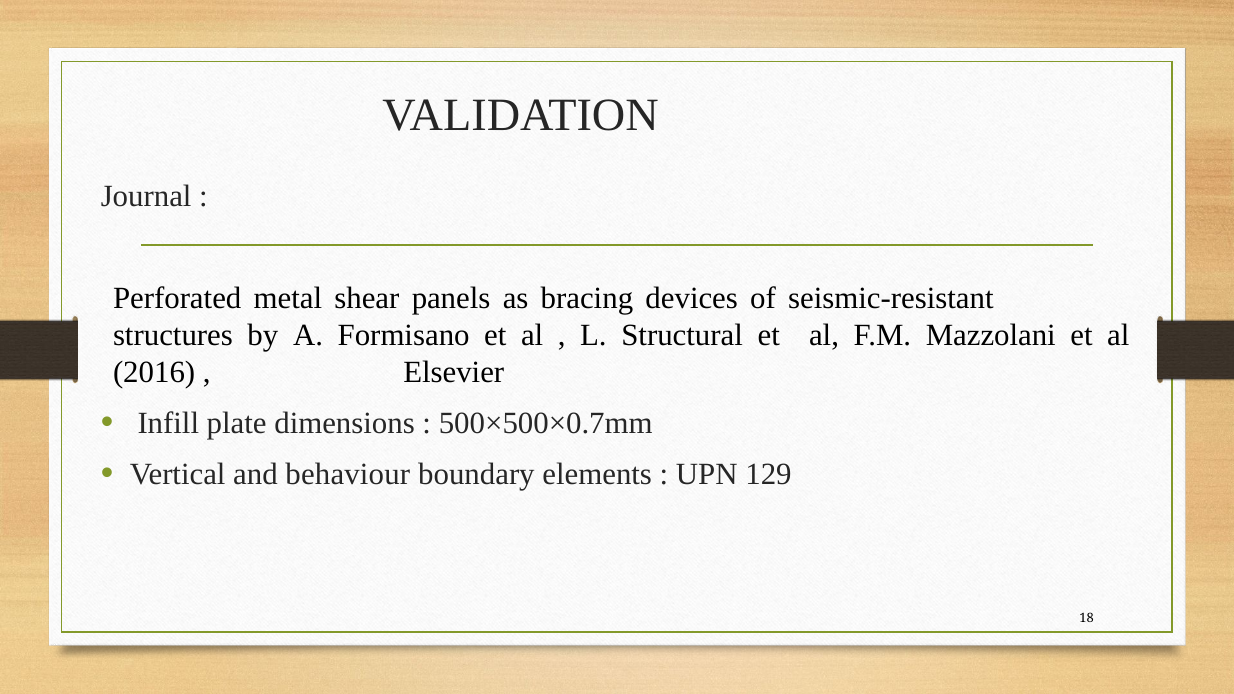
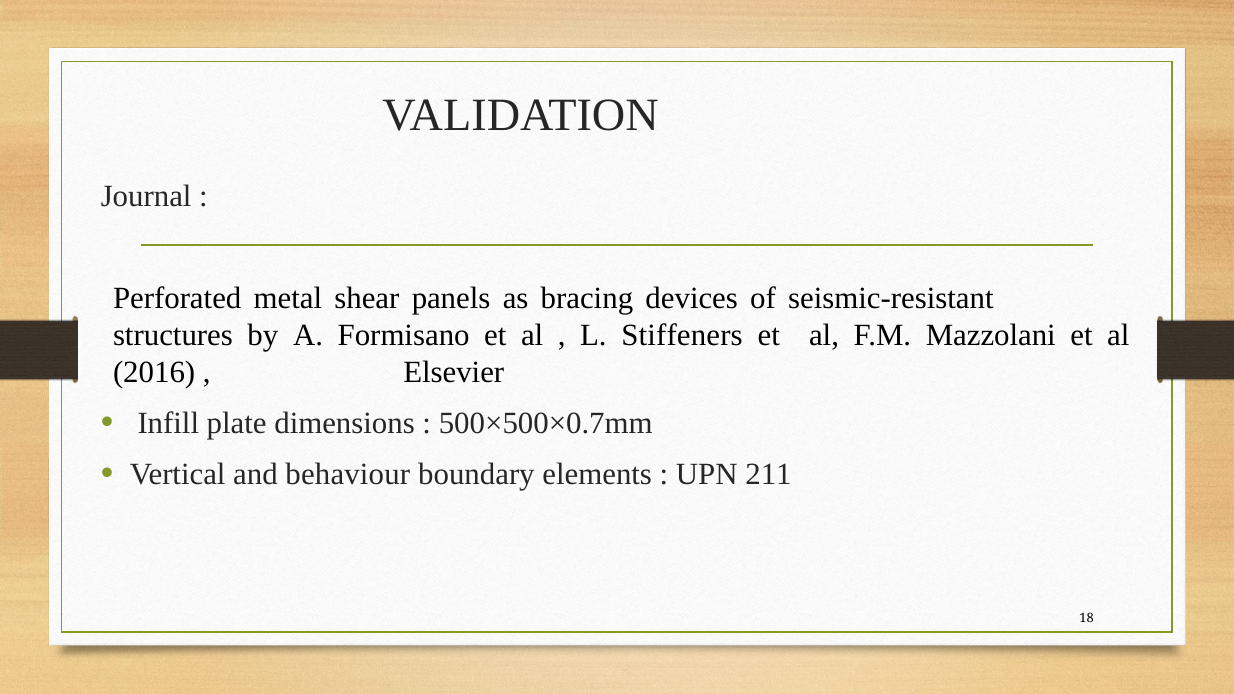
Structural: Structural -> Stiffeners
129: 129 -> 211
